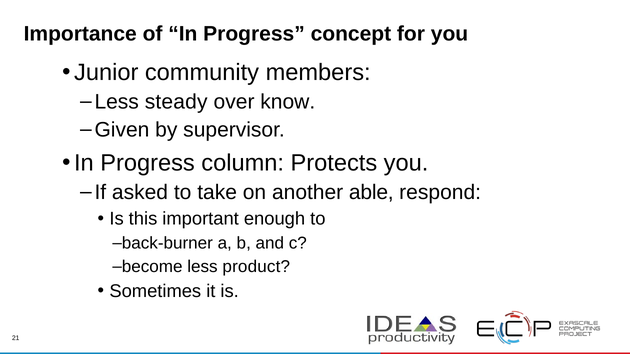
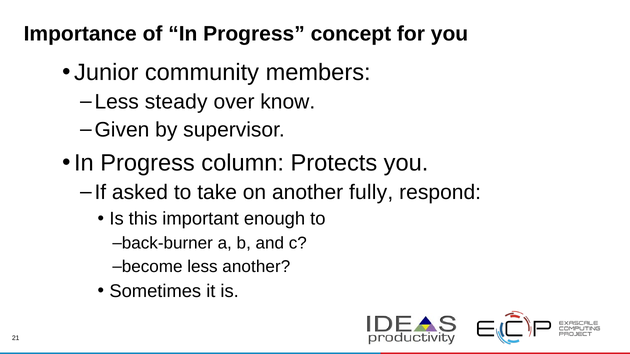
able: able -> fully
less product: product -> another
